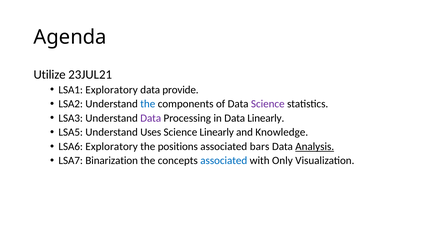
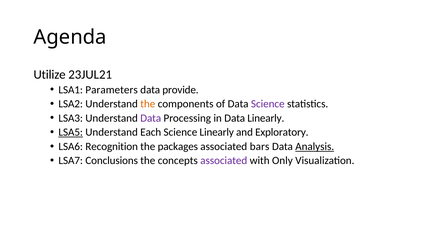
LSA1 Exploratory: Exploratory -> Parameters
the at (148, 104) colour: blue -> orange
LSA5 underline: none -> present
Uses: Uses -> Each
Knowledge: Knowledge -> Exploratory
LSA6 Exploratory: Exploratory -> Recognition
positions: positions -> packages
Binarization: Binarization -> Conclusions
associated at (224, 161) colour: blue -> purple
